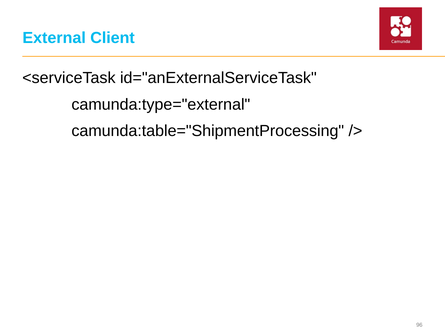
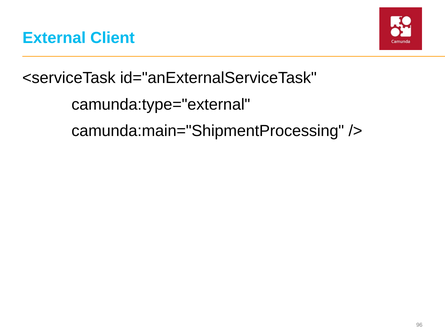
camunda:table="ShipmentProcessing: camunda:table="ShipmentProcessing -> camunda:main="ShipmentProcessing
